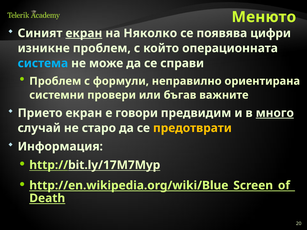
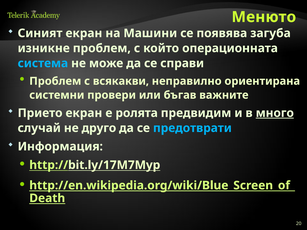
екран at (84, 33) underline: present -> none
Няколко: Няколко -> Машини
цифри: цифри -> загуба
формули: формули -> всякакви
говори: говори -> ролята
старо: старо -> друго
предотврати colour: yellow -> light blue
